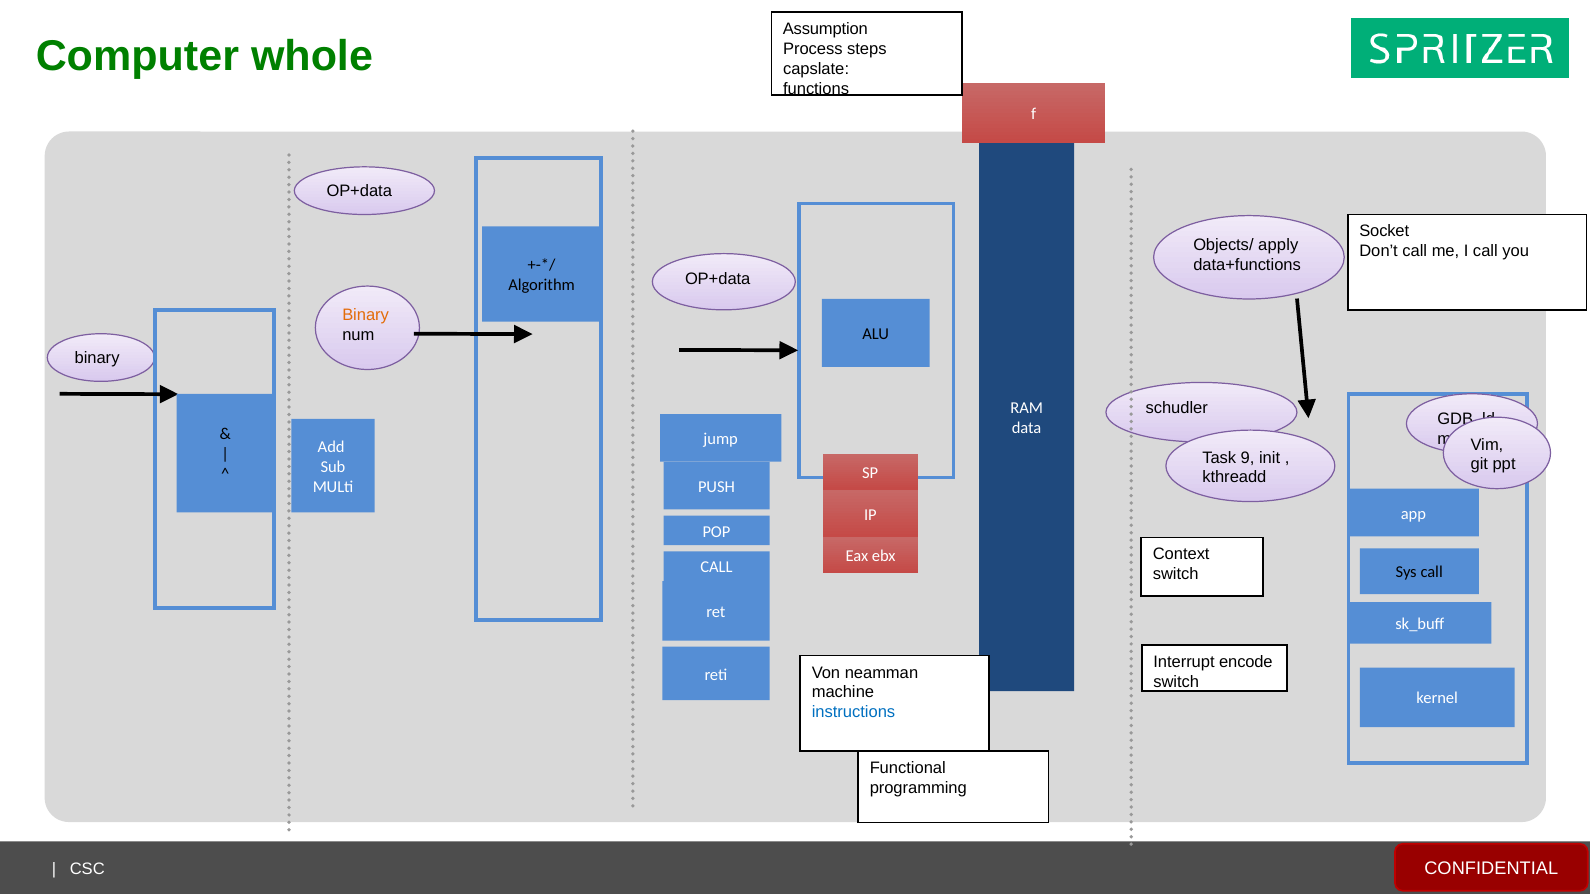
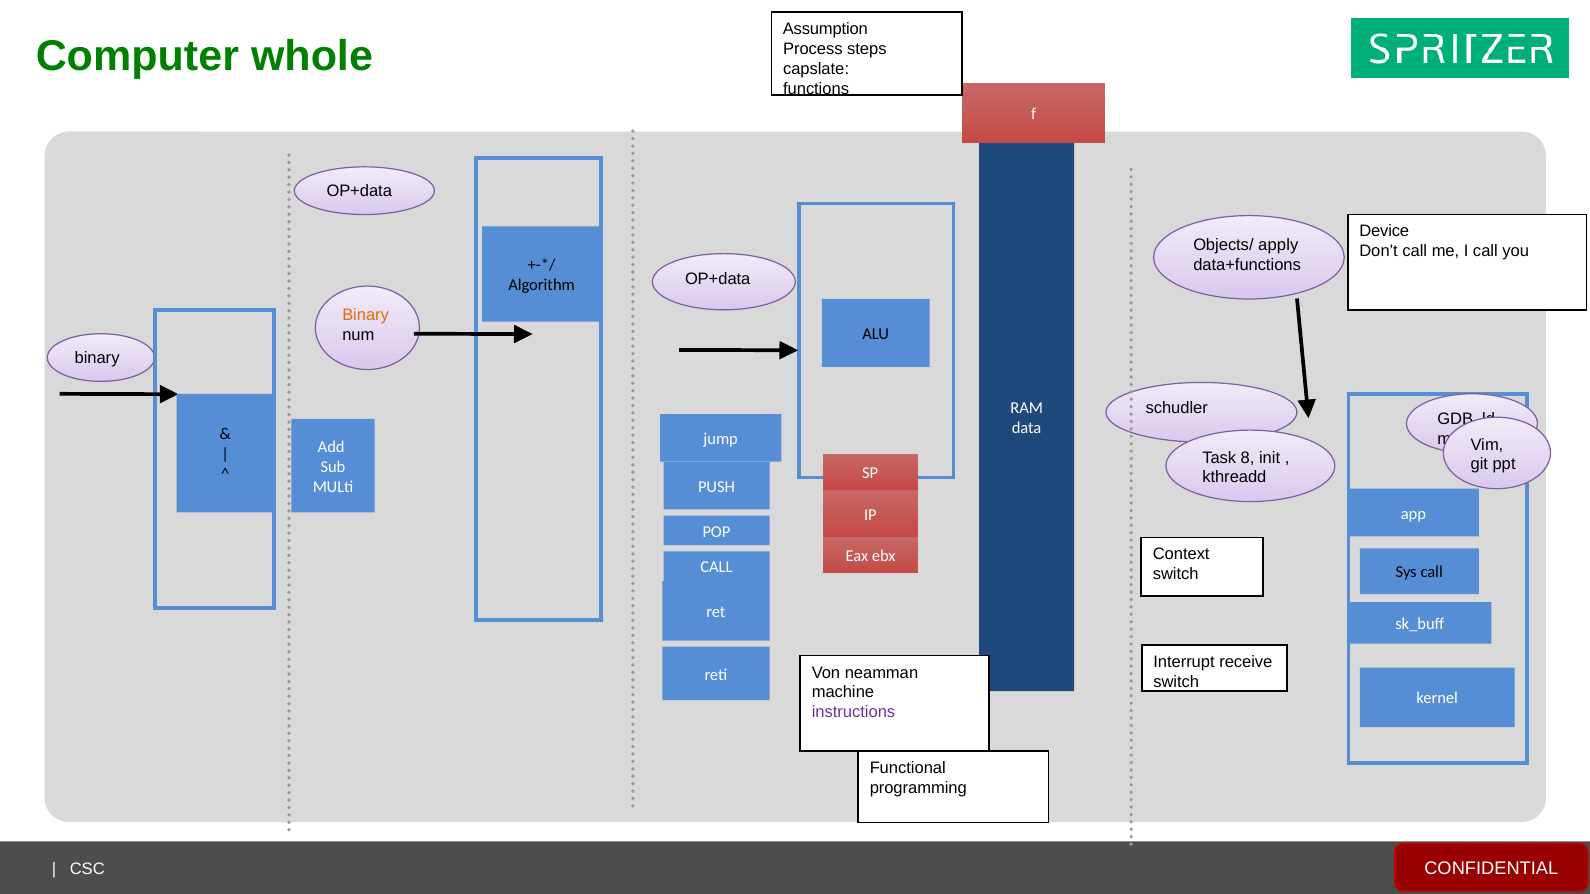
Socket: Socket -> Device
9: 9 -> 8
encode: encode -> receive
instructions colour: blue -> purple
